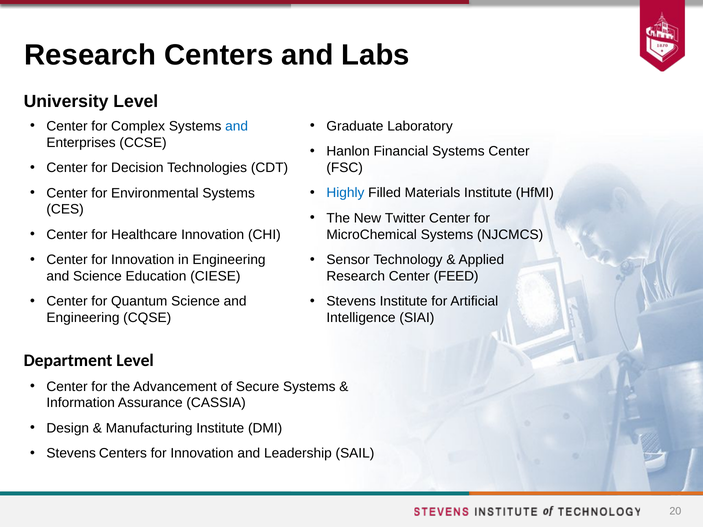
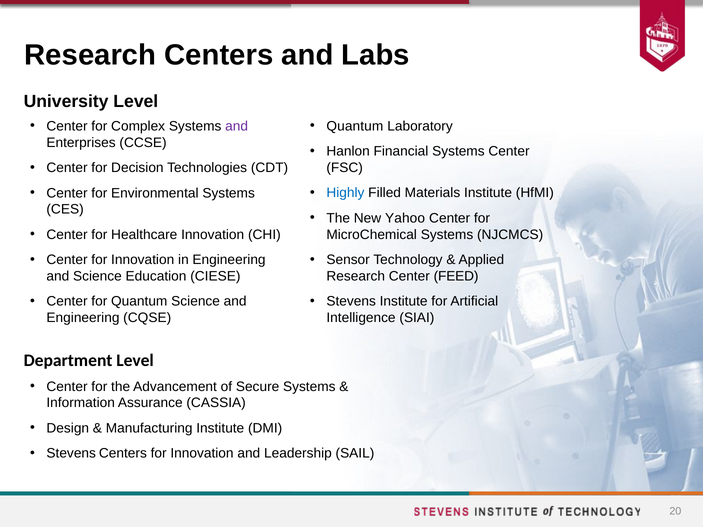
Graduate at (355, 126): Graduate -> Quantum
and at (237, 126) colour: blue -> purple
Twitter: Twitter -> Yahoo
